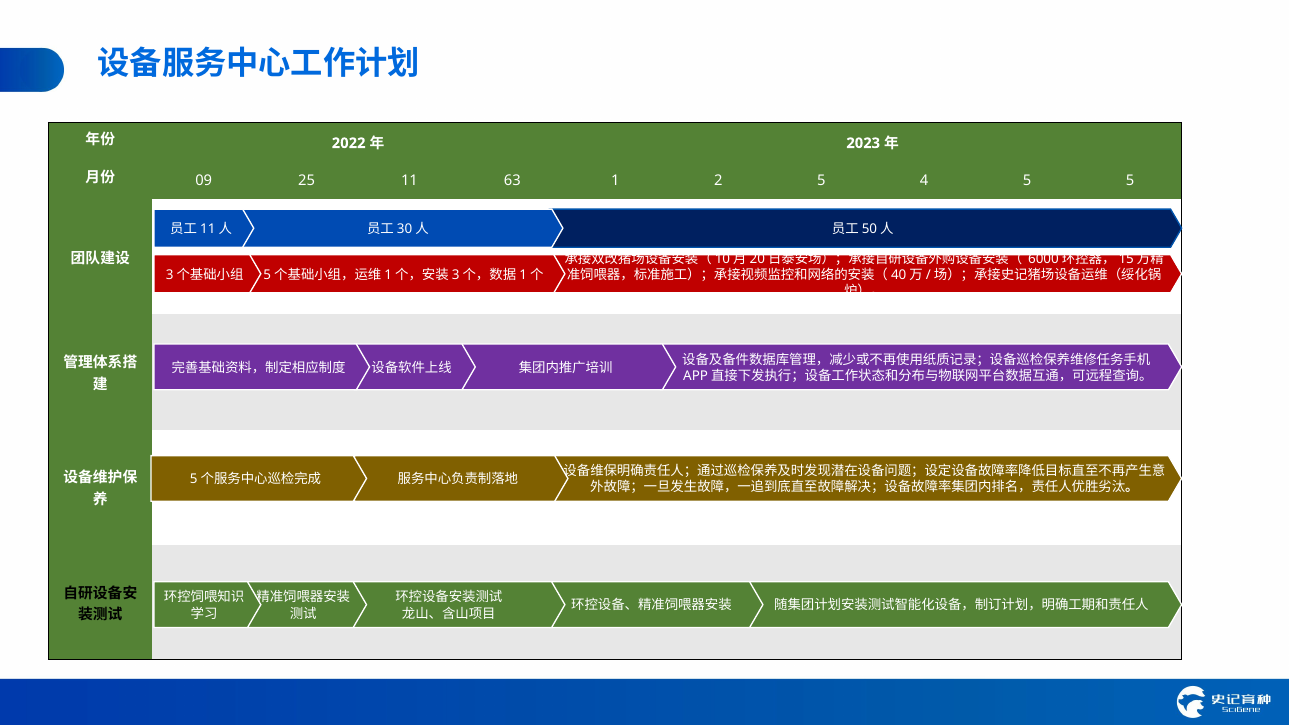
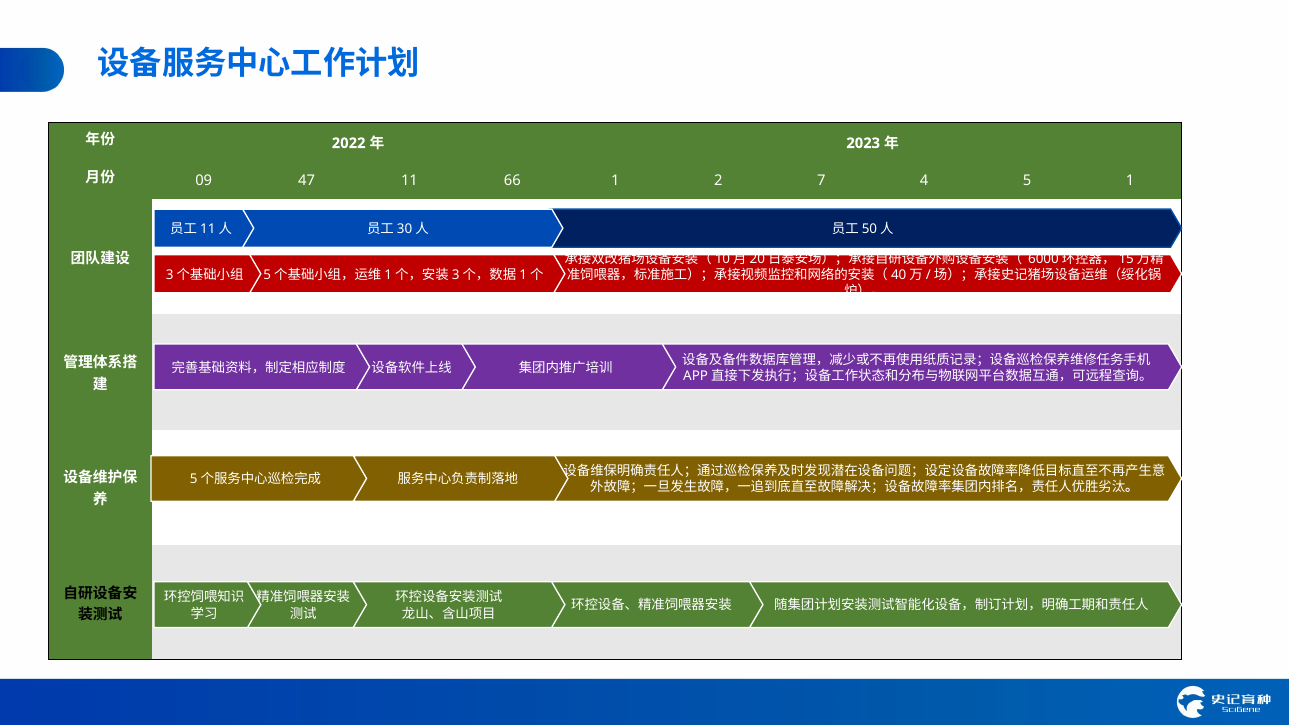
25: 25 -> 47
63: 63 -> 66
2 5: 5 -> 7
5 5: 5 -> 1
